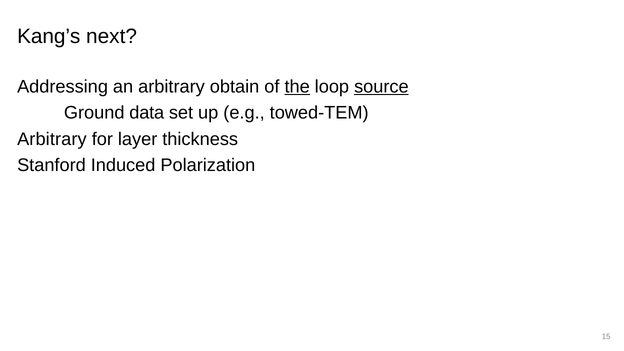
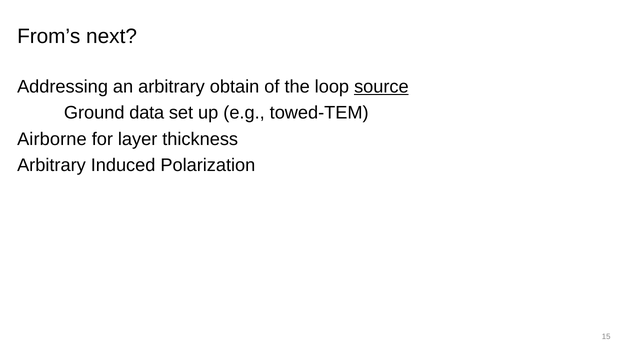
Kang’s: Kang’s -> From’s
the underline: present -> none
Arbitrary at (52, 139): Arbitrary -> Airborne
Stanford at (51, 165): Stanford -> Arbitrary
